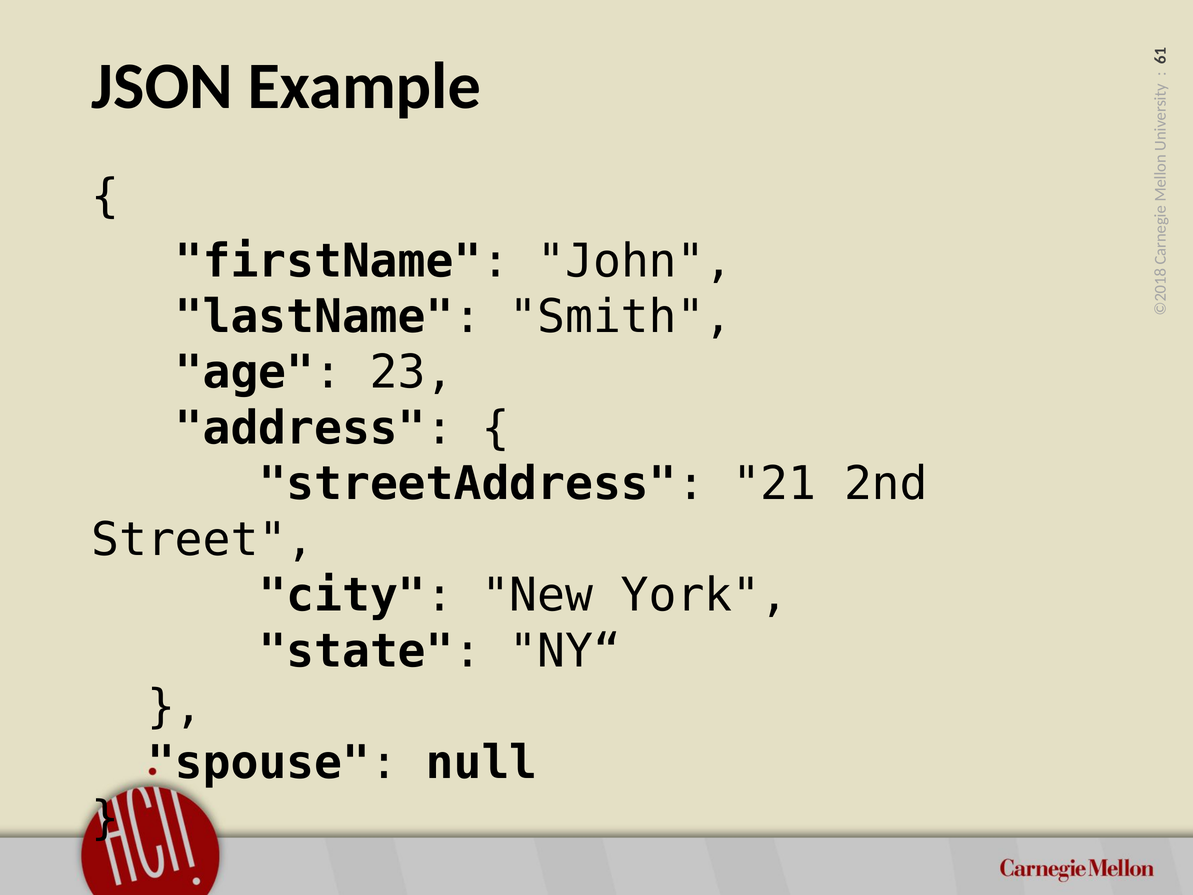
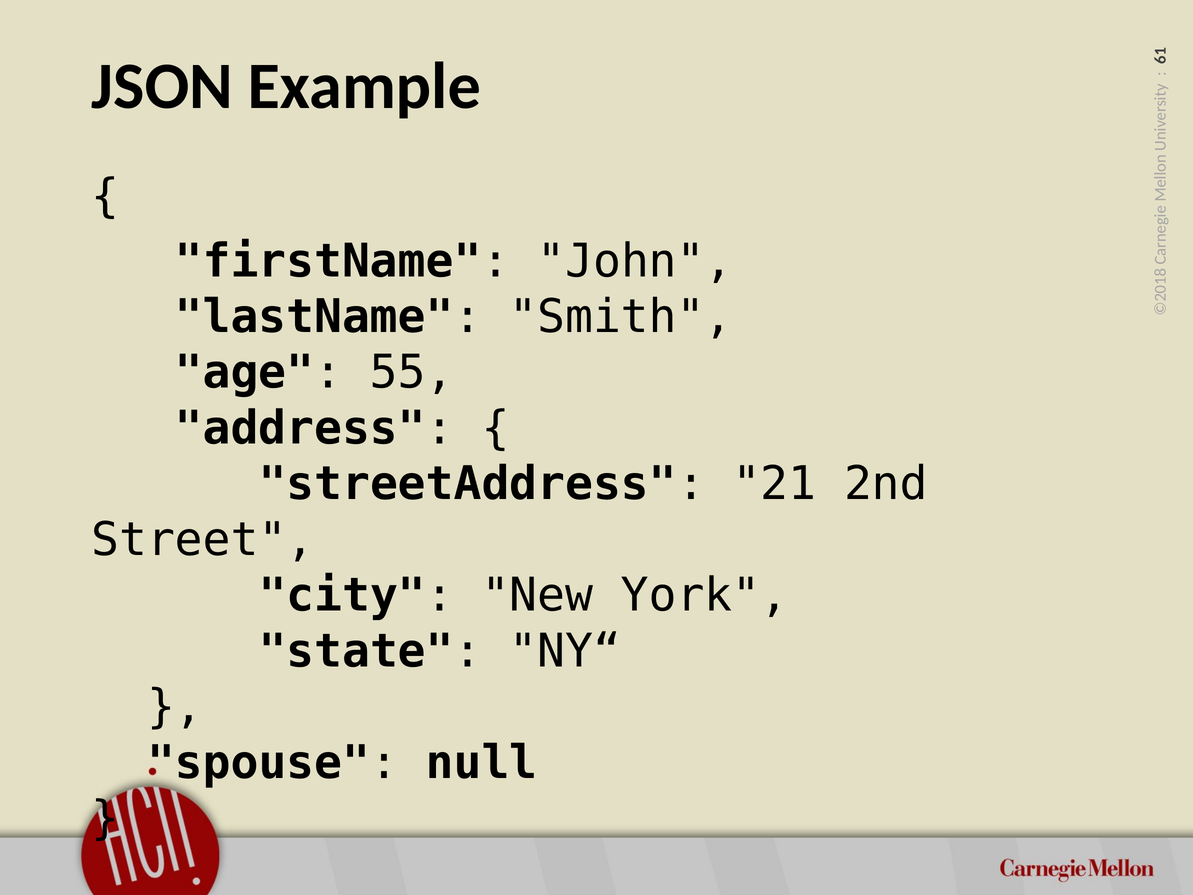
23: 23 -> 55
